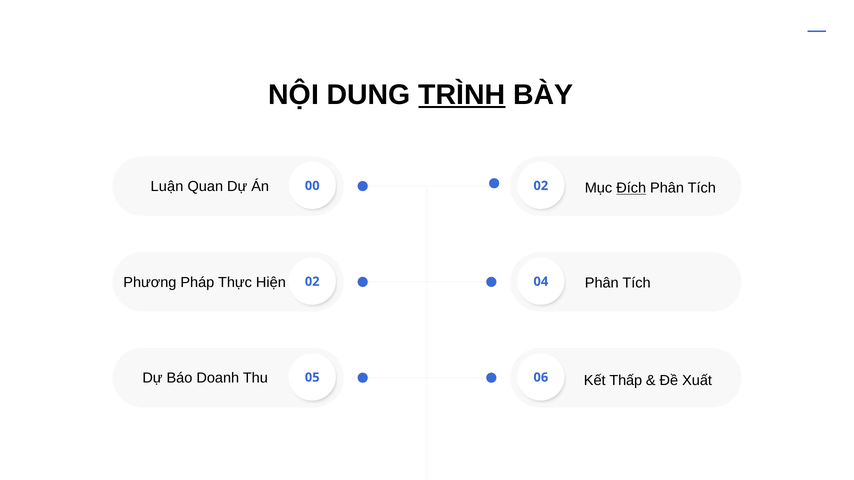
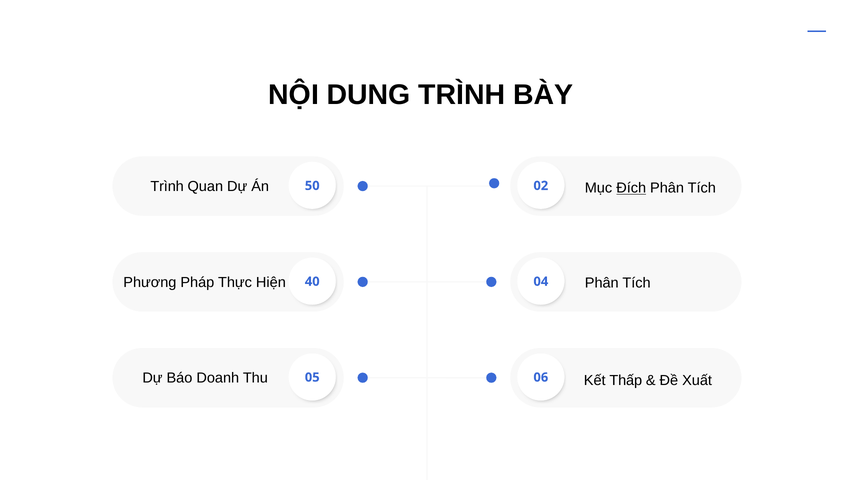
TRÌNH at (462, 95) underline: present -> none
Luận at (167, 187): Luận -> Trình
00: 00 -> 50
Hiện 02: 02 -> 40
